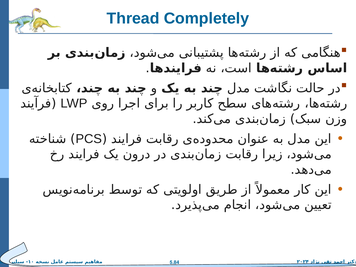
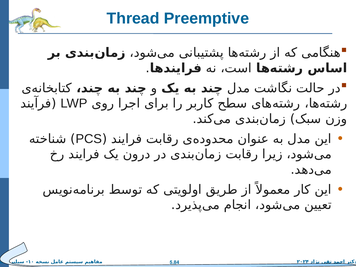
Completely: Completely -> Preemptive
